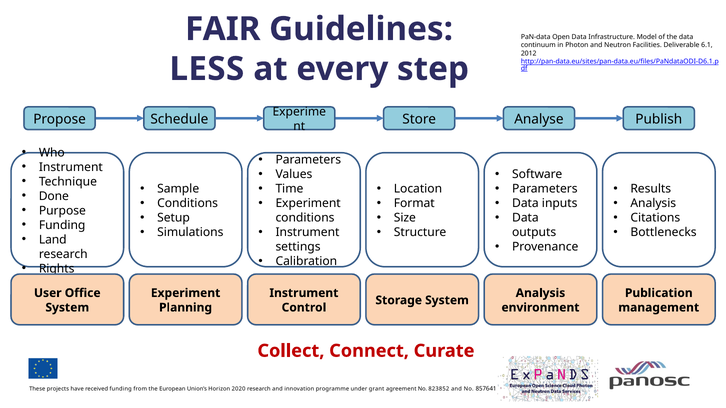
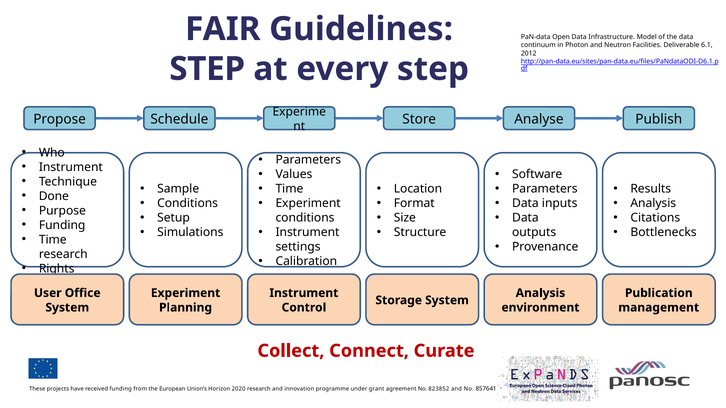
LESS at (207, 69): LESS -> STEP
Land at (53, 240): Land -> Time
